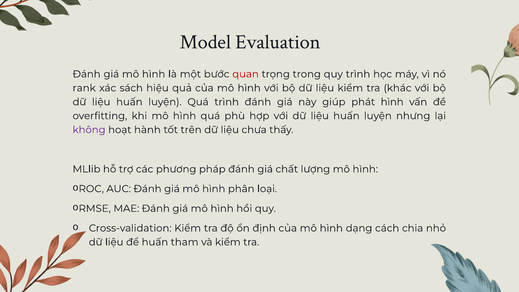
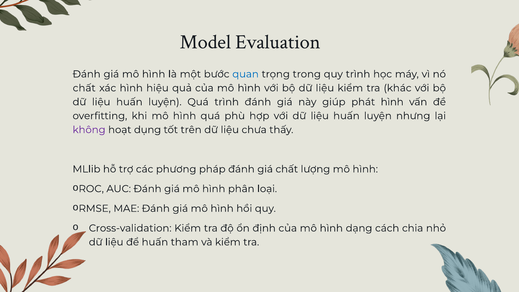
quan colour: red -> blue
rank at (84, 88): rank -> chất
xác sách: sách -> hình
hành: hành -> dụng
